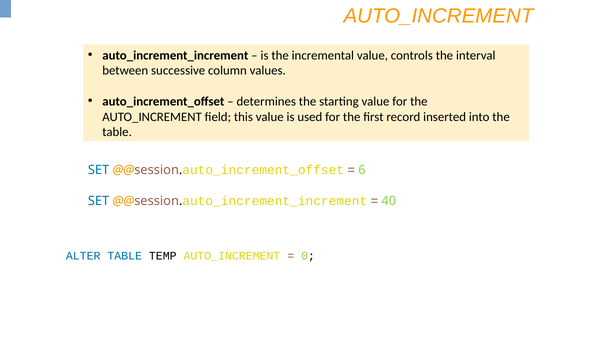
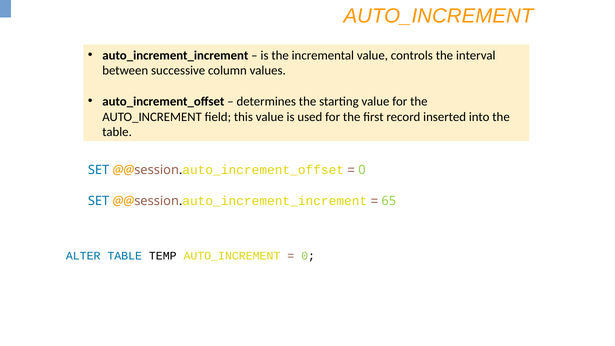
6 at (362, 170): 6 -> 0
40: 40 -> 65
